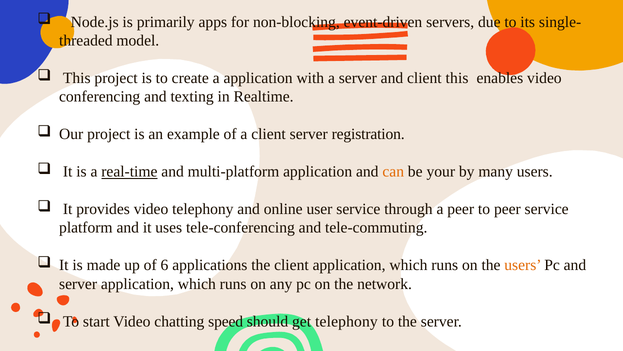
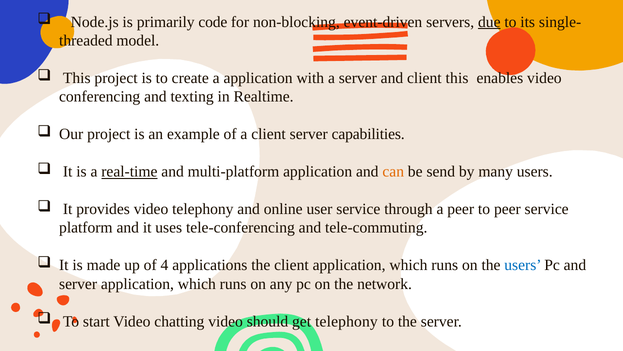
apps: apps -> code
due underline: none -> present
registration: registration -> capabilities
your: your -> send
6: 6 -> 4
users at (523, 265) colour: orange -> blue
chatting speed: speed -> video
